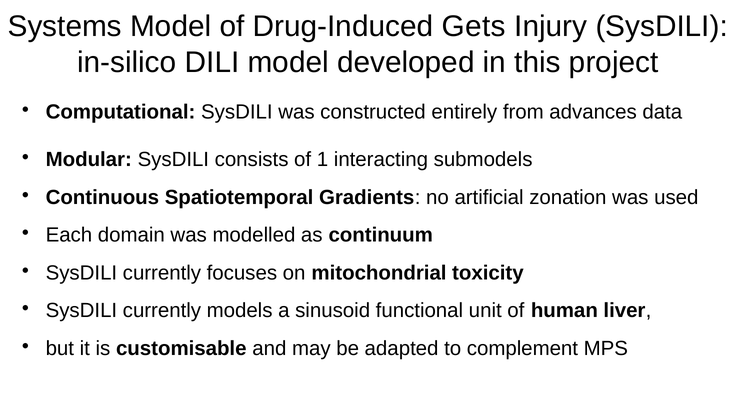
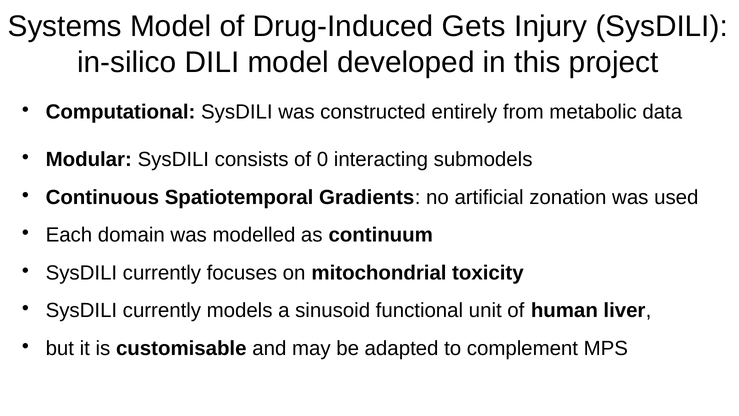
advances: advances -> metabolic
1: 1 -> 0
